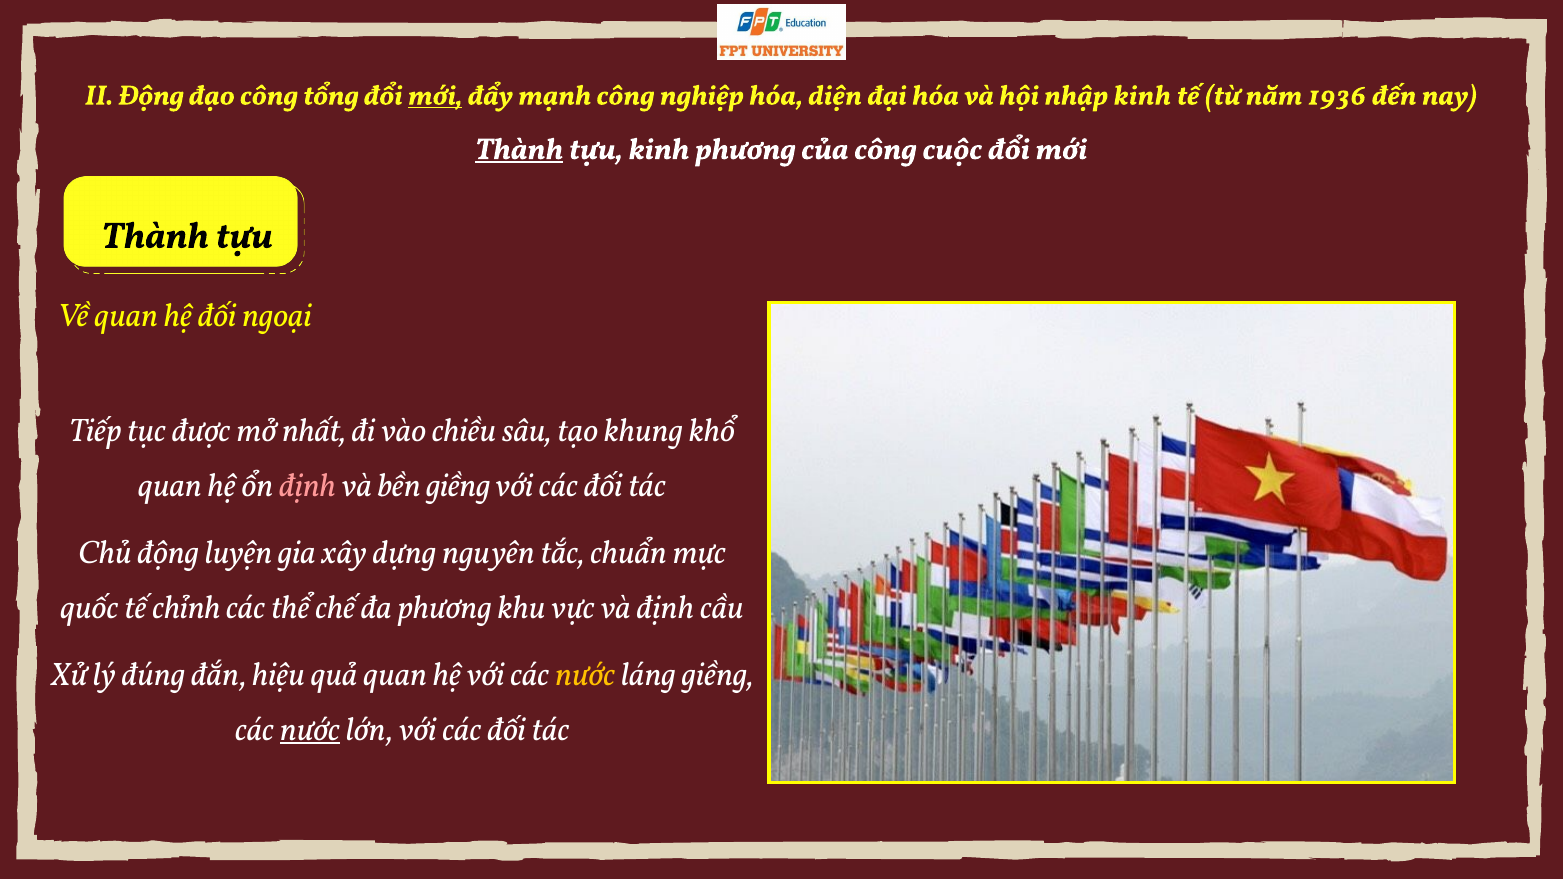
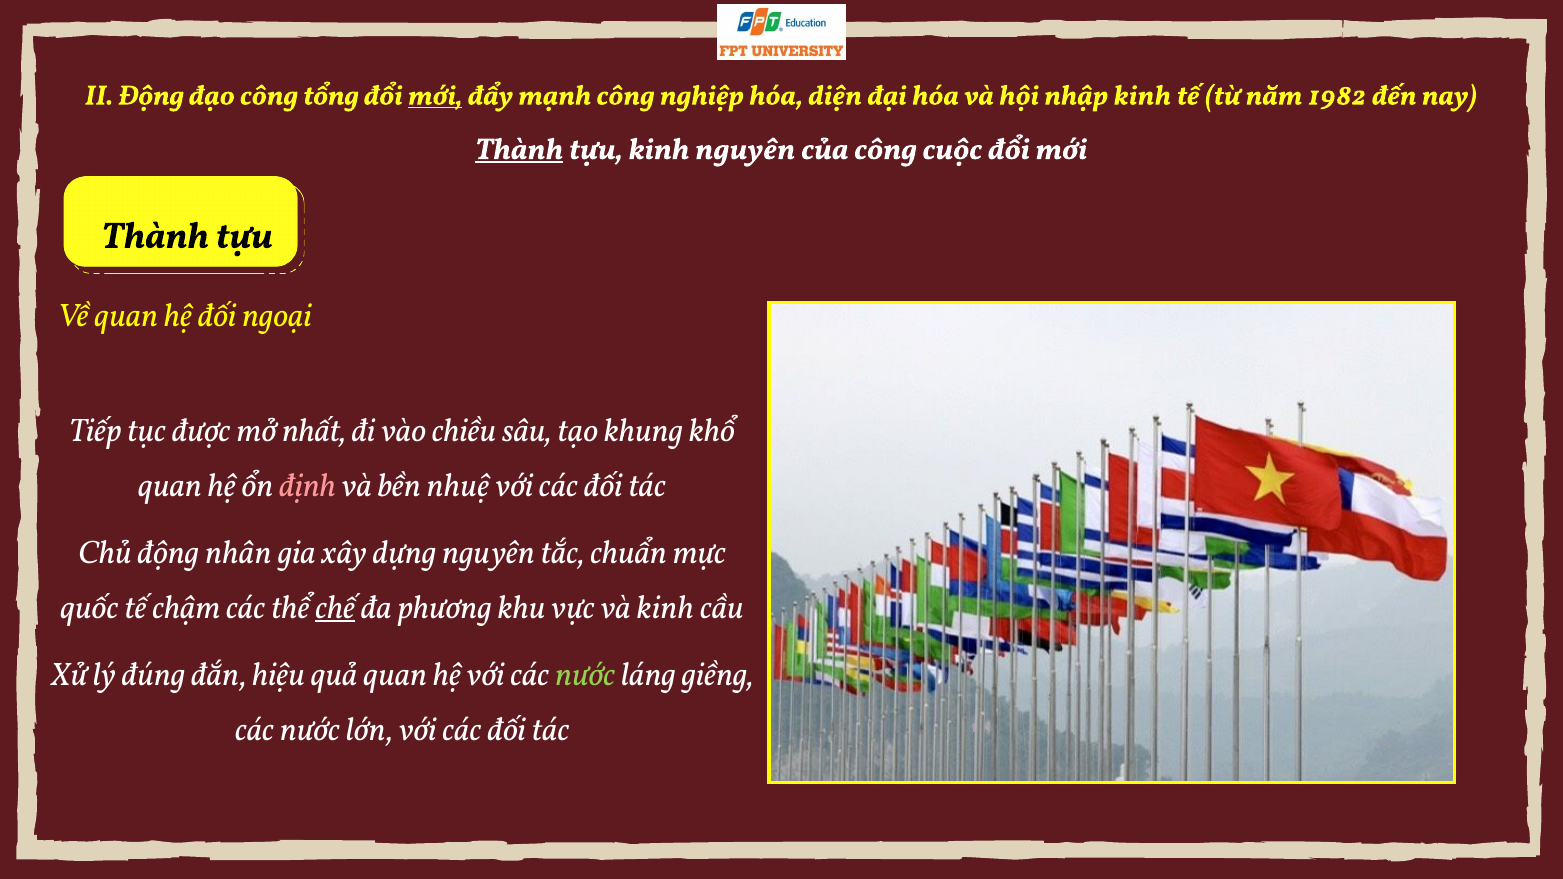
1936: 1936 -> 1982
kinh phương: phương -> nguyên
bền giềng: giềng -> nhuệ
luyện: luyện -> nhân
chỉnh: chỉnh -> chậm
chế underline: none -> present
và định: định -> kinh
nước at (585, 675) colour: yellow -> light green
nước at (310, 730) underline: present -> none
